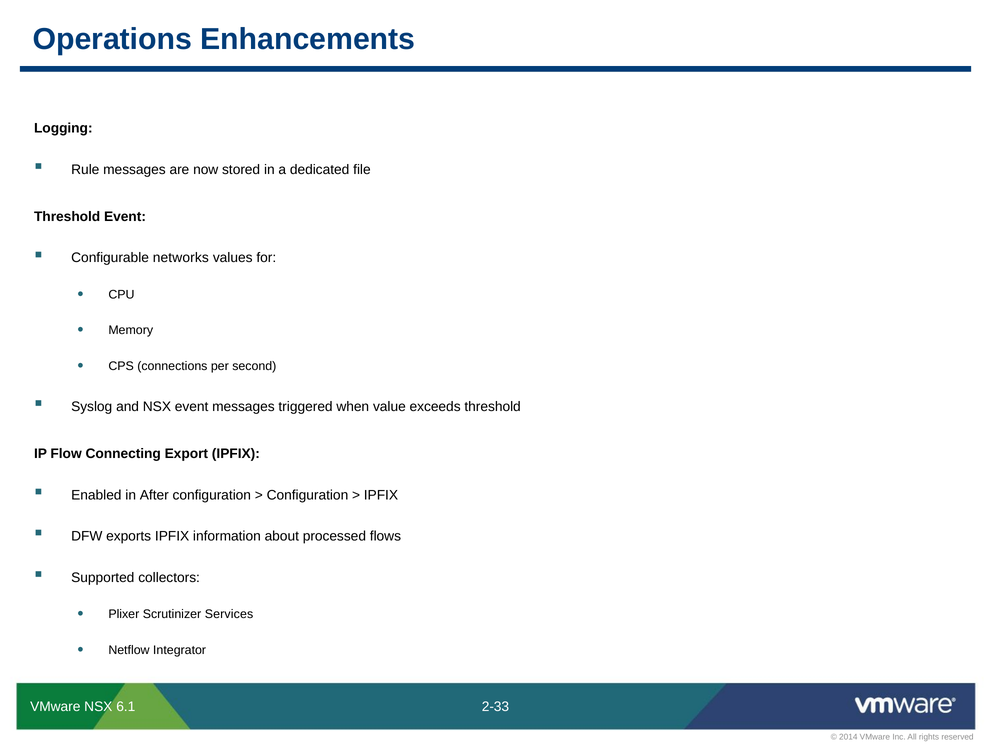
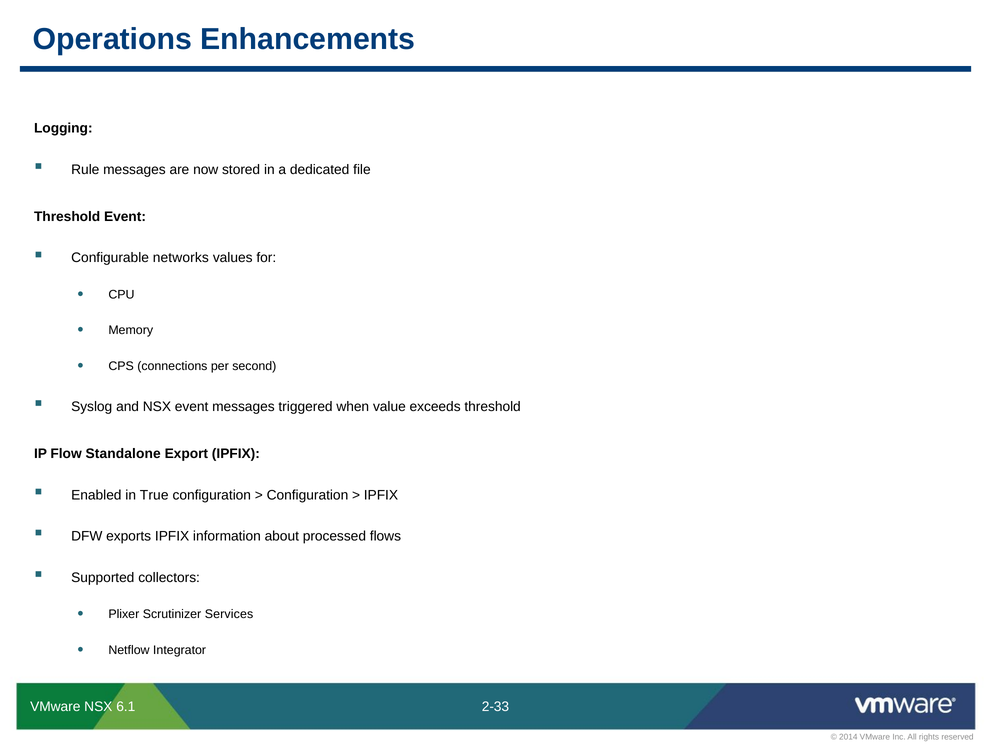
Connecting: Connecting -> Standalone
After: After -> True
